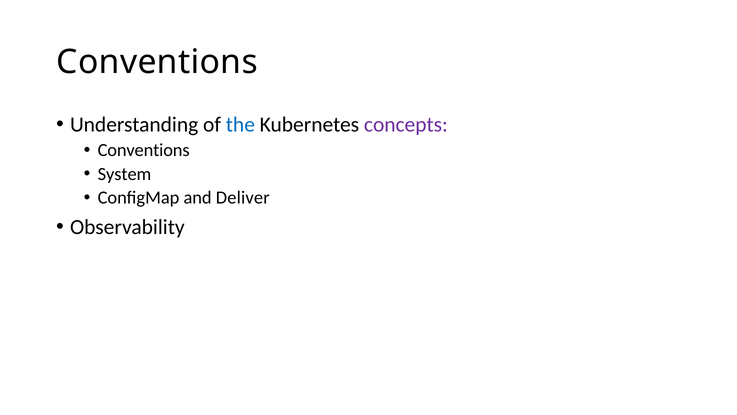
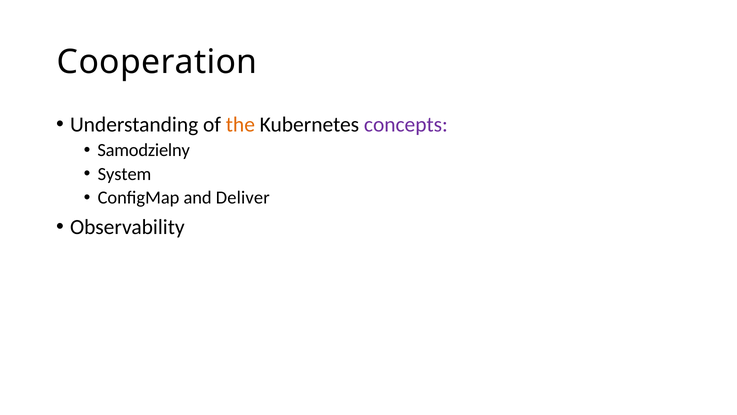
Conventions at (157, 62): Conventions -> Cooperation
the colour: blue -> orange
Conventions at (144, 150): Conventions -> Samodzielny
